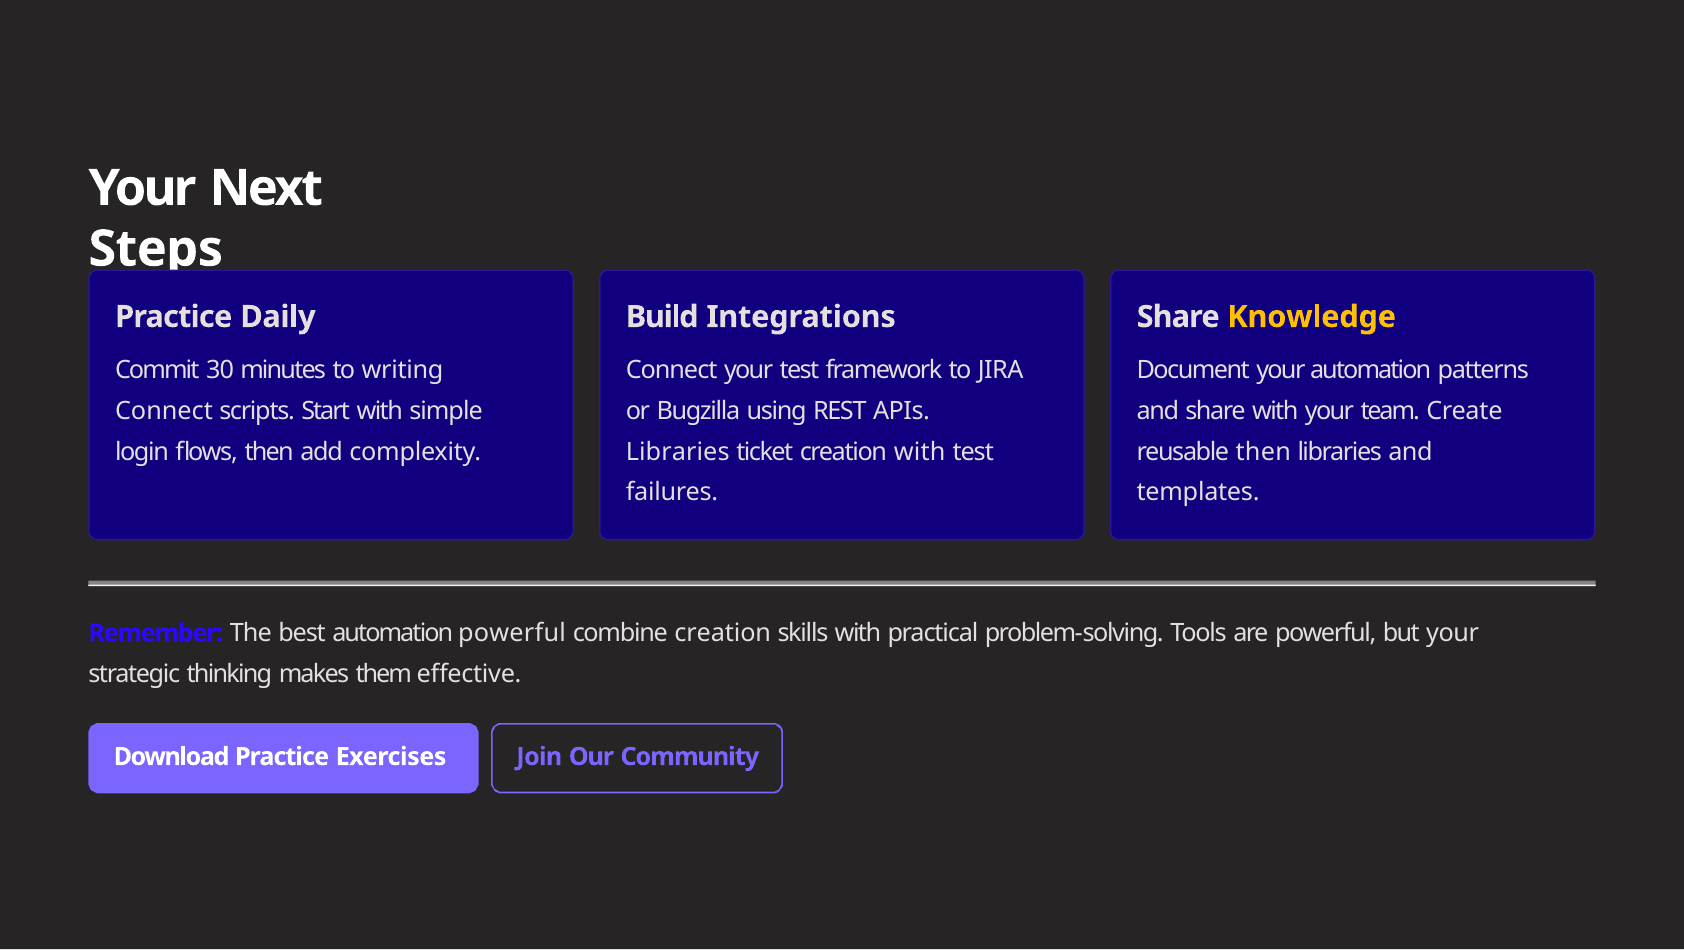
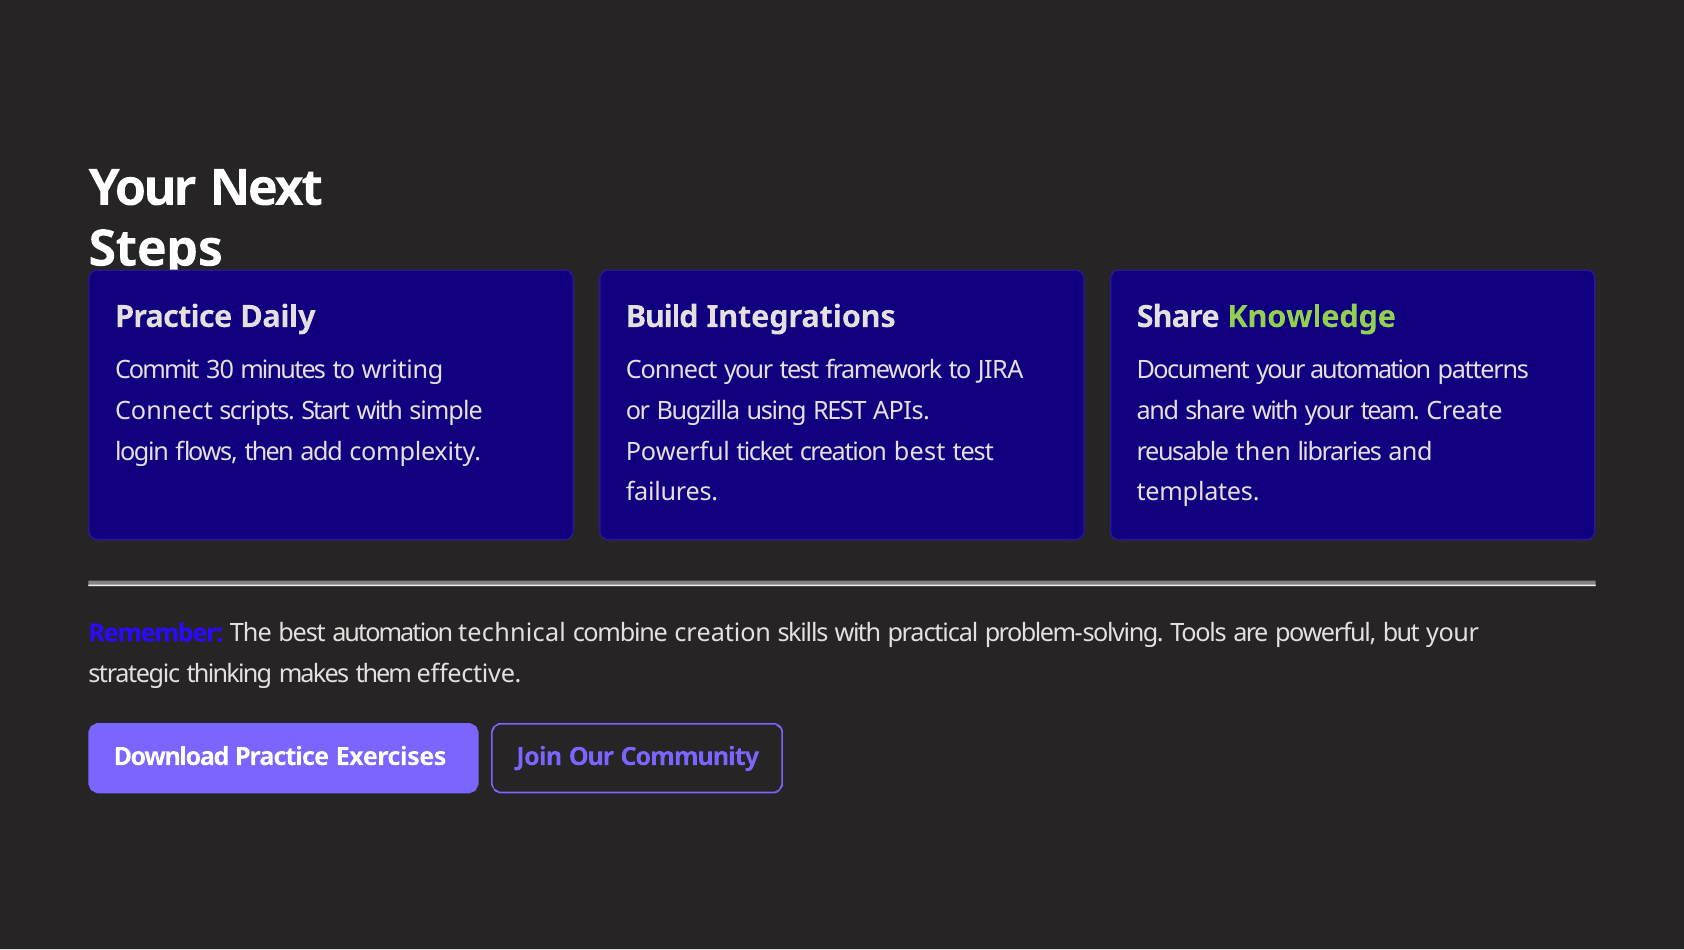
Knowledge colour: yellow -> light green
Libraries at (678, 452): Libraries -> Powerful
creation with: with -> best
automation powerful: powerful -> technical
